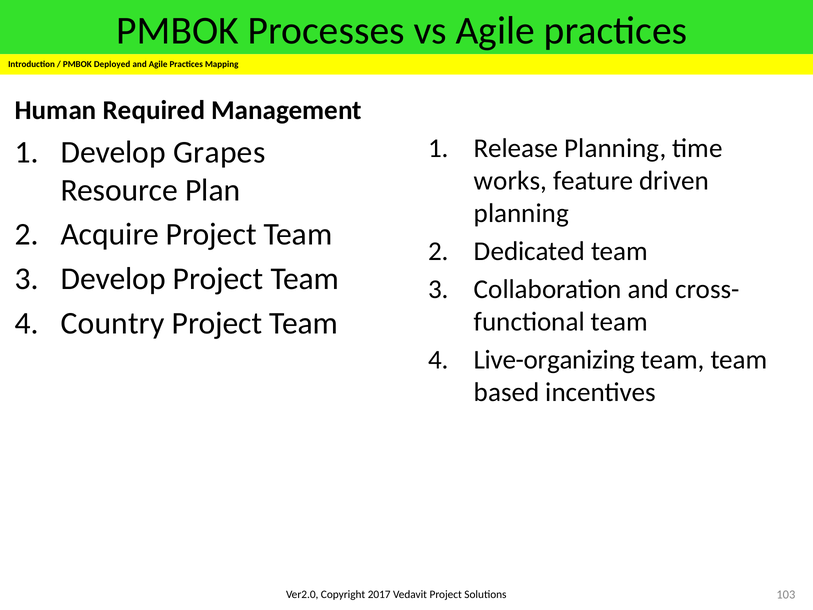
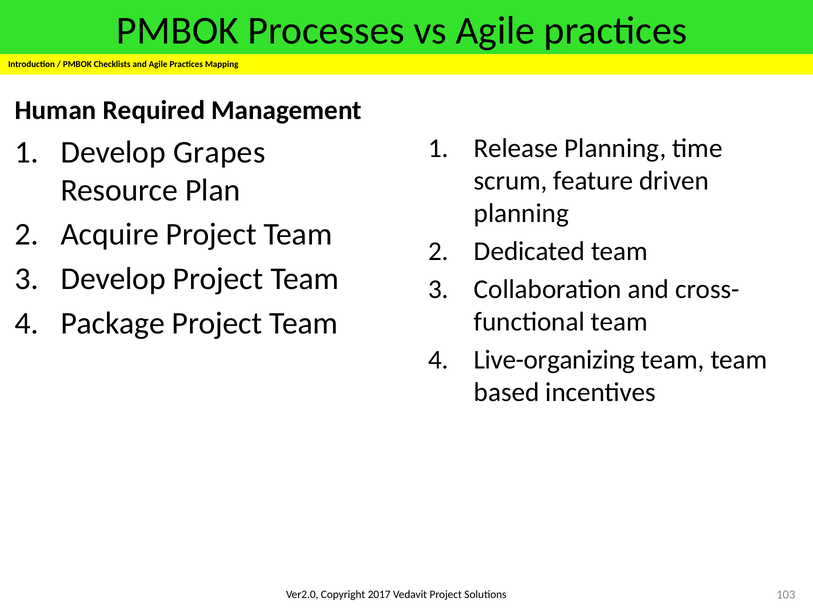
Deployed: Deployed -> Checklists
works: works -> scrum
Country: Country -> Package
